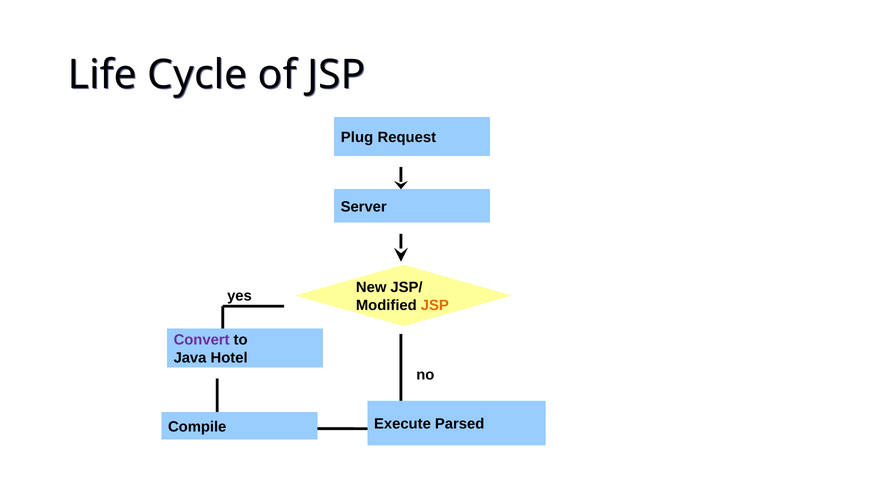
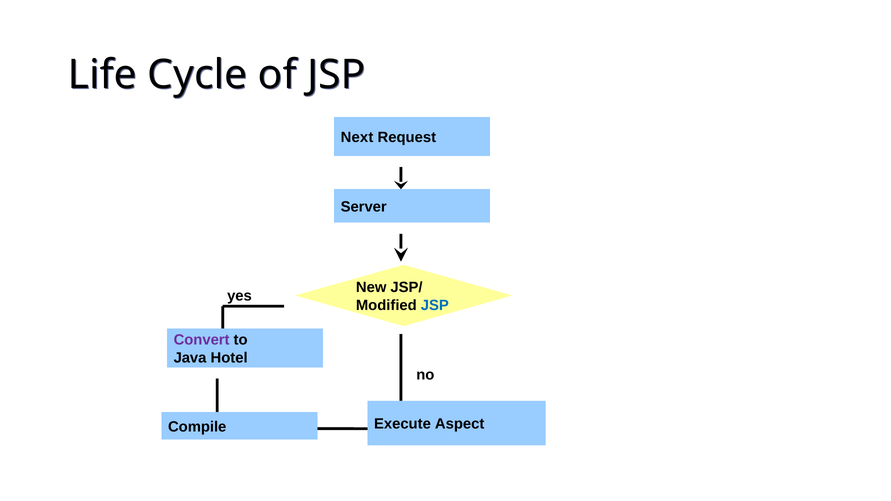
Plug: Plug -> Next
JSP at (435, 306) colour: orange -> blue
Parsed: Parsed -> Aspect
